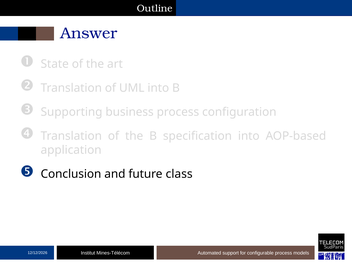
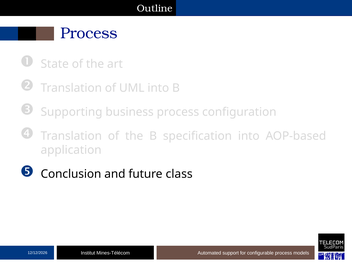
Answer at (89, 33): Answer -> Process
